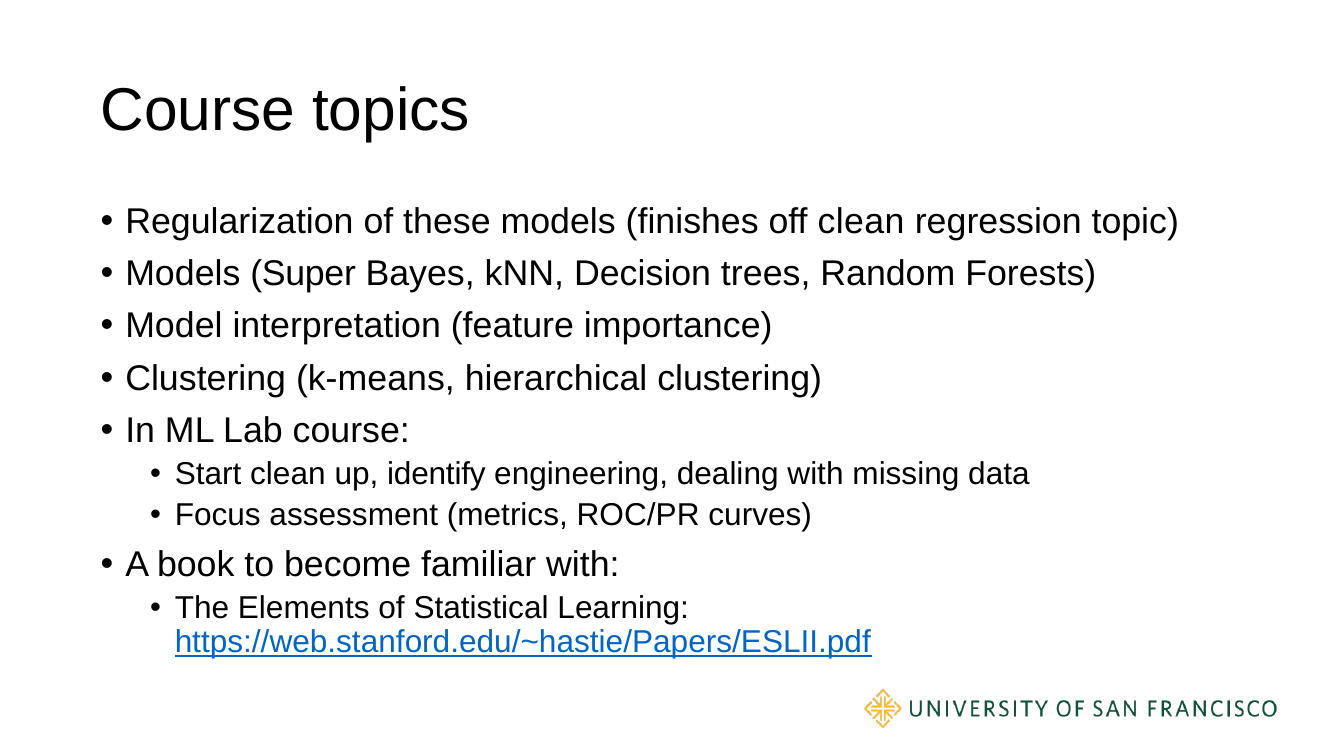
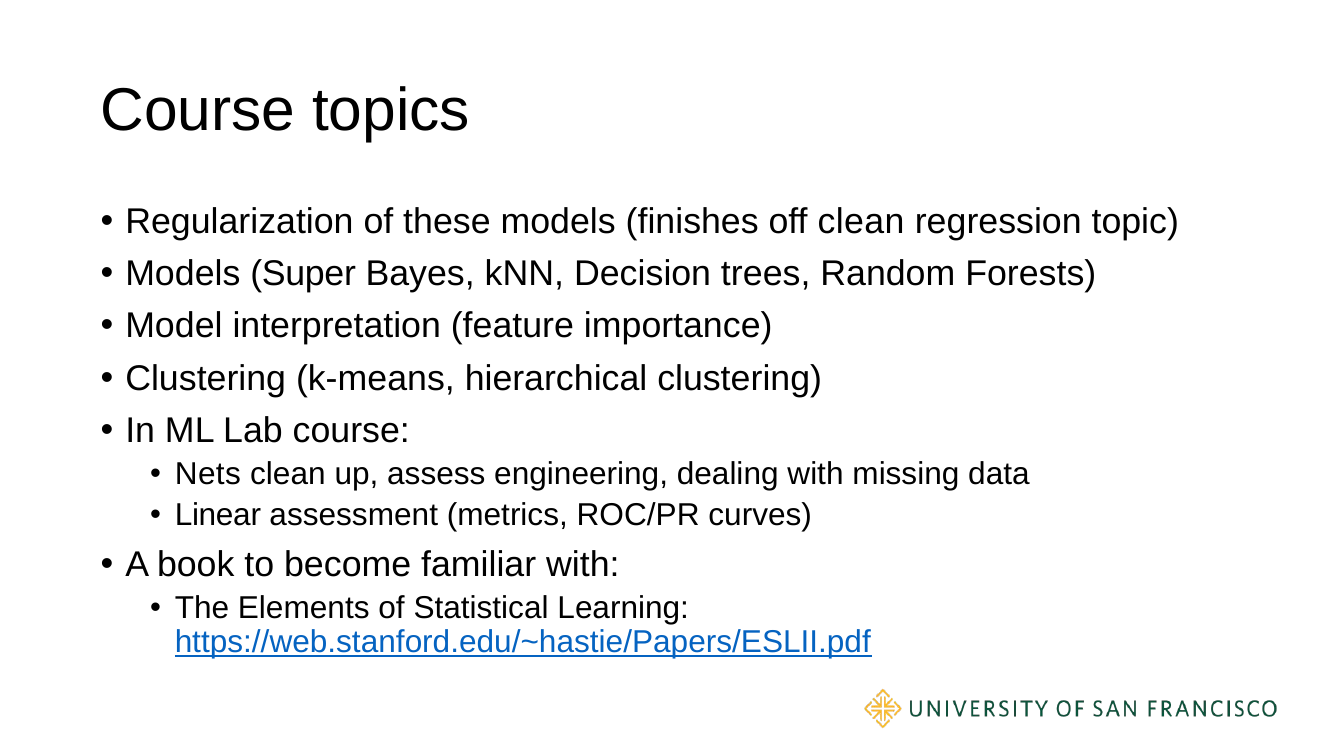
Start: Start -> Nets
identify: identify -> assess
Focus: Focus -> Linear
